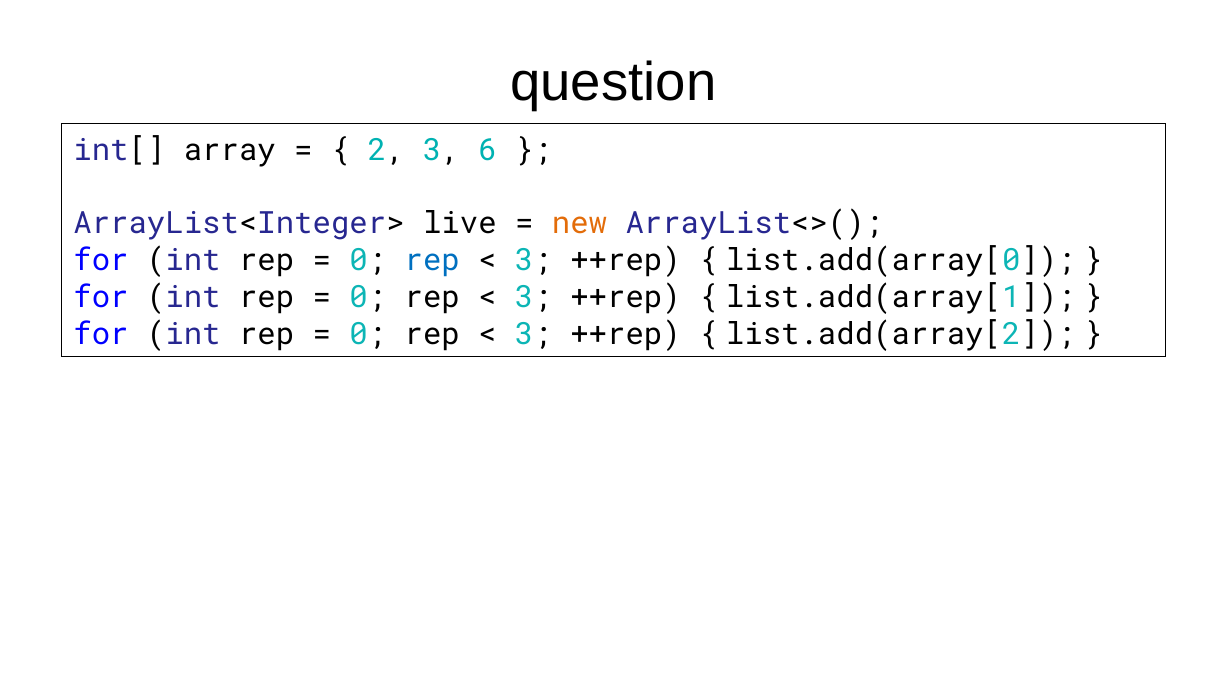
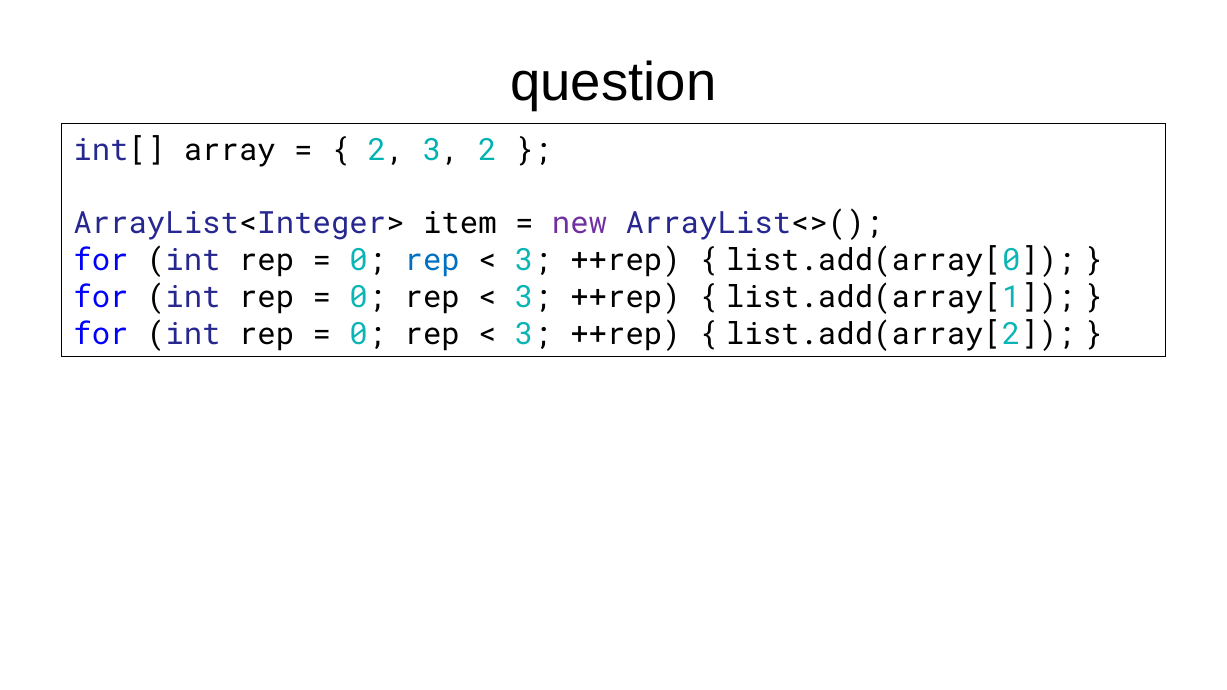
3 6: 6 -> 2
live: live -> item
new colour: orange -> purple
